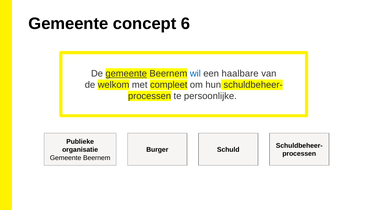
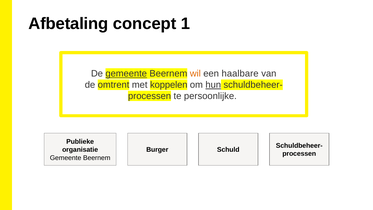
Gemeente at (68, 24): Gemeente -> Afbetaling
6: 6 -> 1
wil colour: blue -> orange
welkom: welkom -> omtrent
compleet: compleet -> koppelen
hun underline: none -> present
